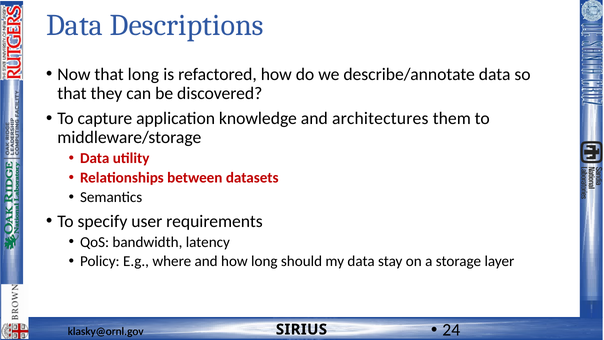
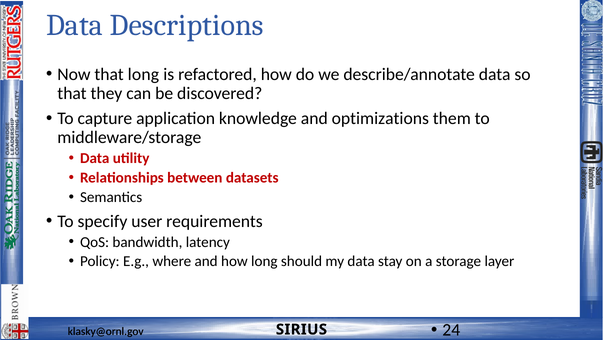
architectures: architectures -> optimizations
